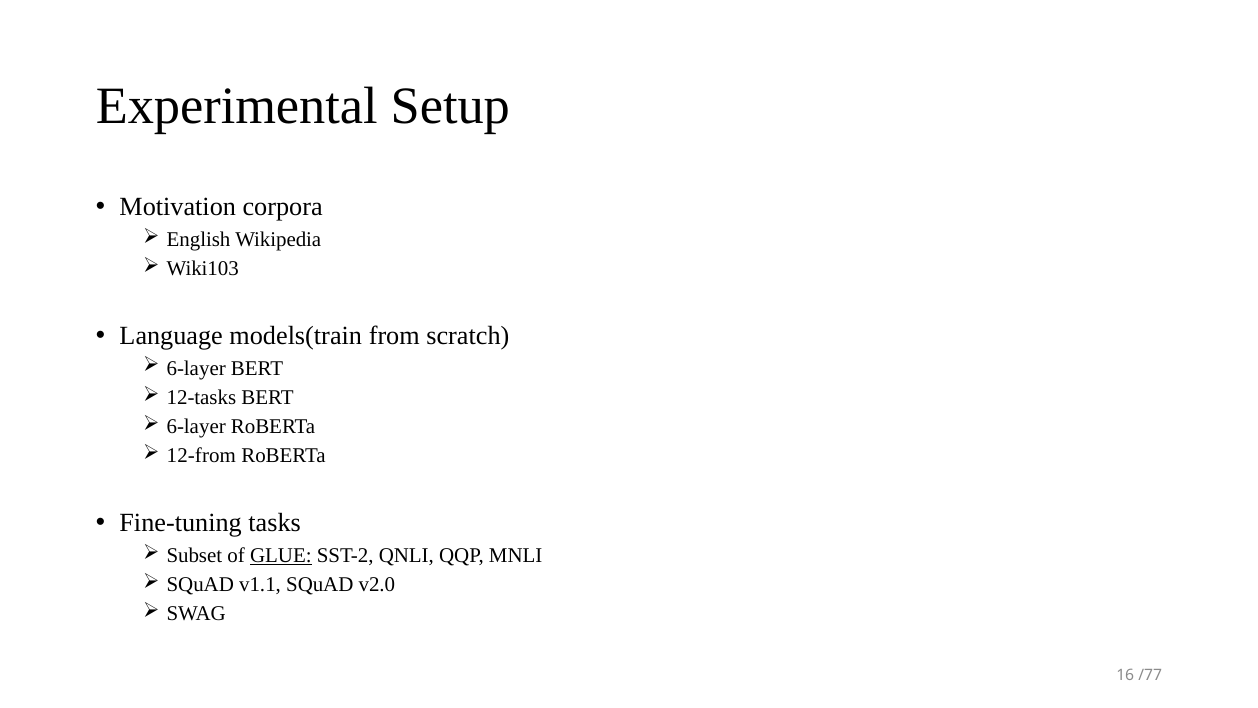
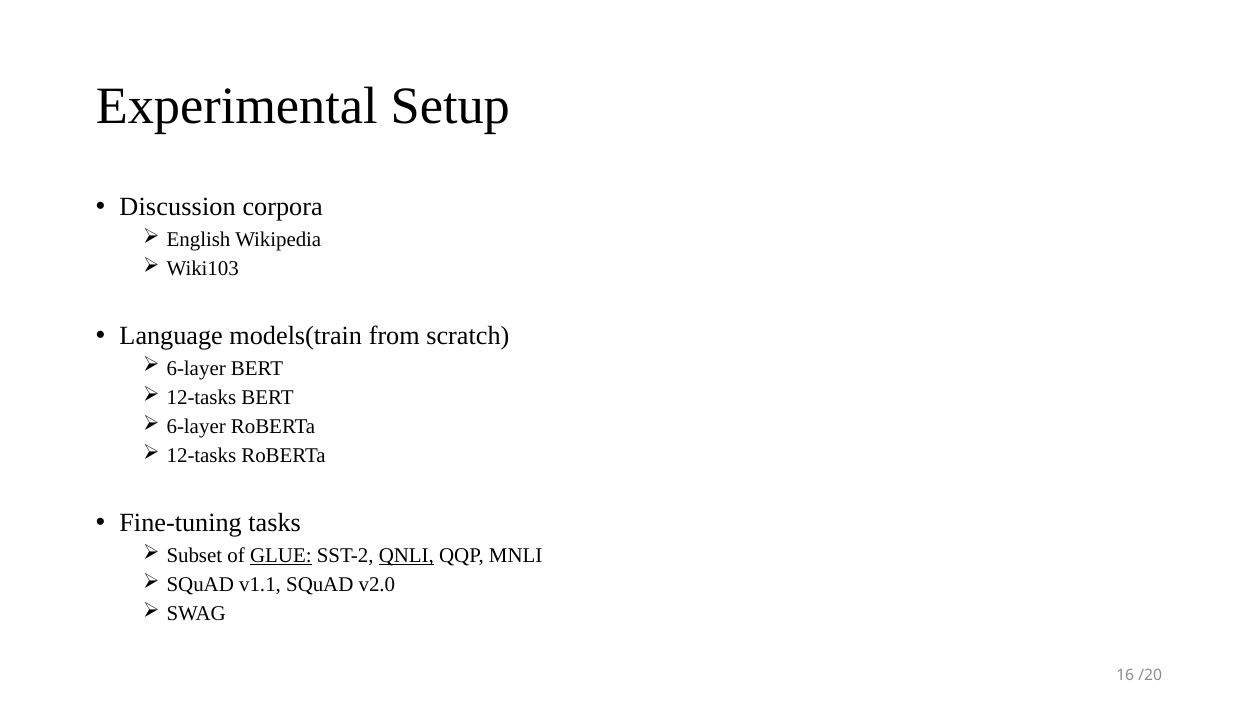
Motivation: Motivation -> Discussion
12-from at (201, 455): 12-from -> 12-tasks
QNLI underline: none -> present
/77: /77 -> /20
